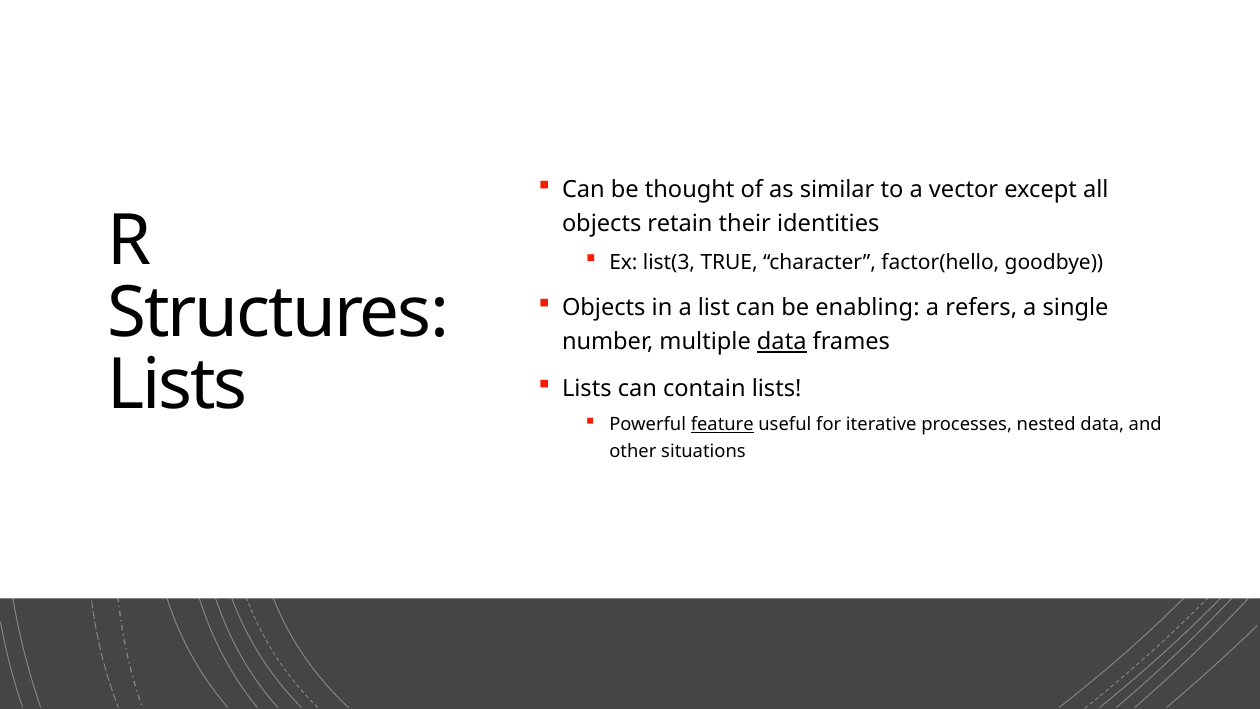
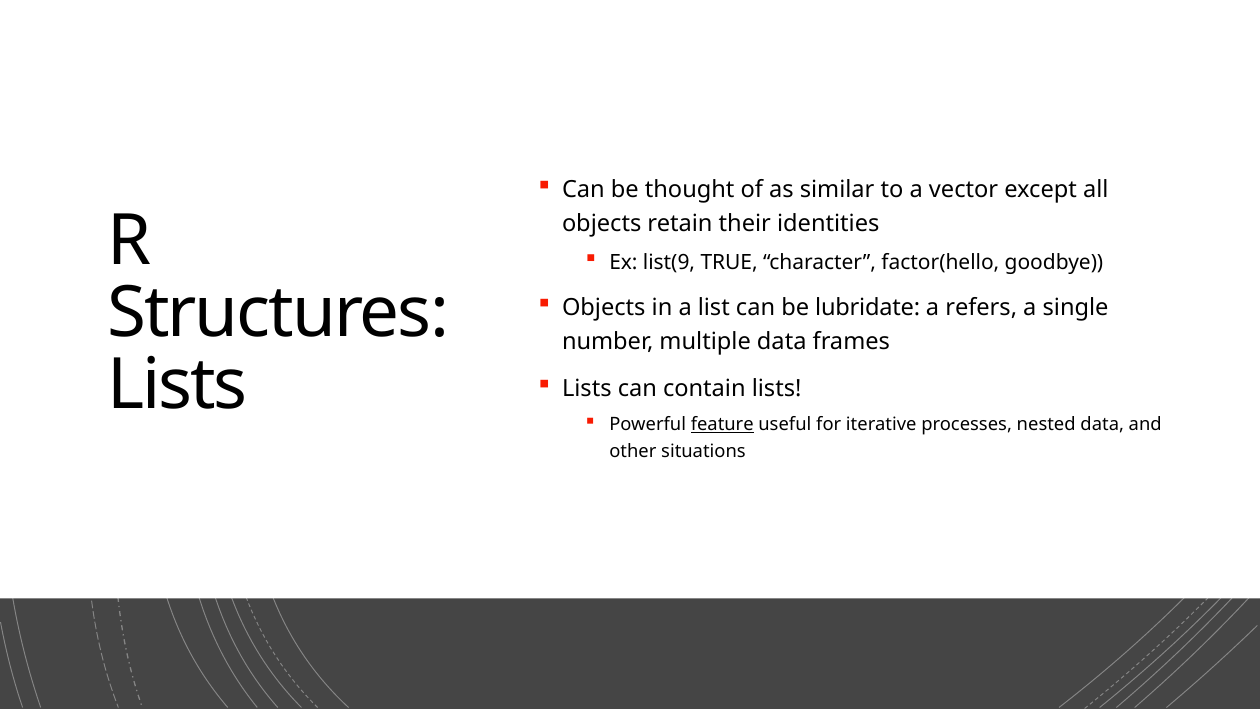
list(3: list(3 -> list(9
enabling: enabling -> lubridate
data at (782, 342) underline: present -> none
